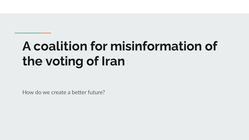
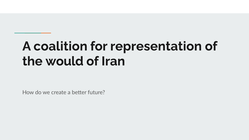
misinformation: misinformation -> representation
voting: voting -> would
